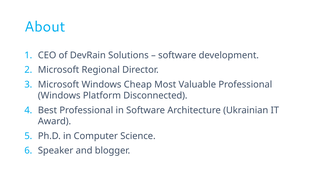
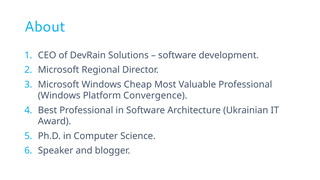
Disconnected: Disconnected -> Convergence
